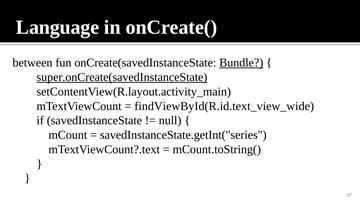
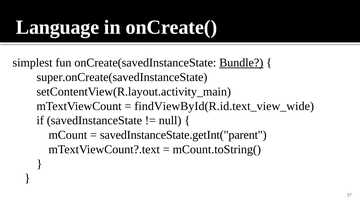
between: between -> simplest
super.onCreate(savedInstanceState underline: present -> none
savedInstanceState.getInt("series: savedInstanceState.getInt("series -> savedInstanceState.getInt("parent
